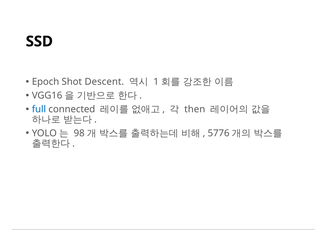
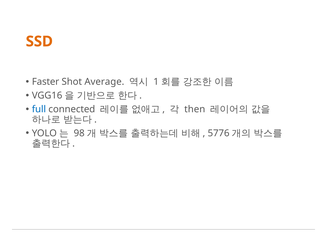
SSD colour: black -> orange
Epoch: Epoch -> Faster
Descent: Descent -> Average
